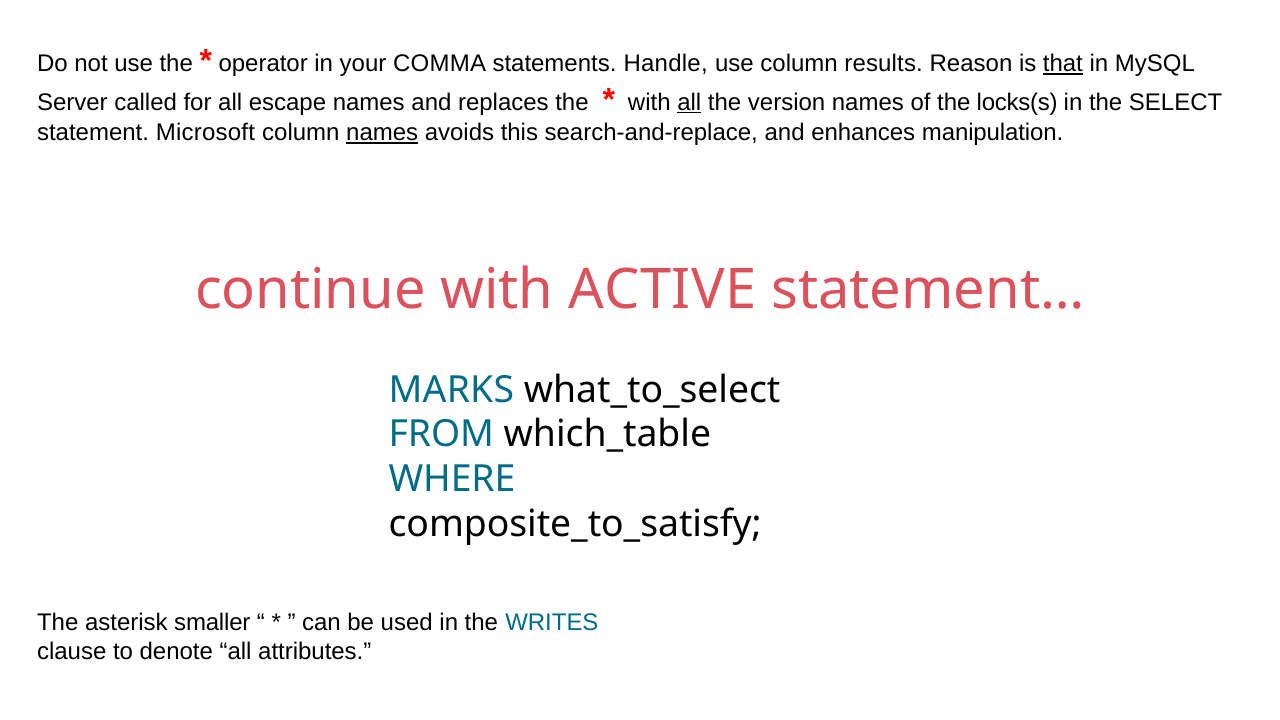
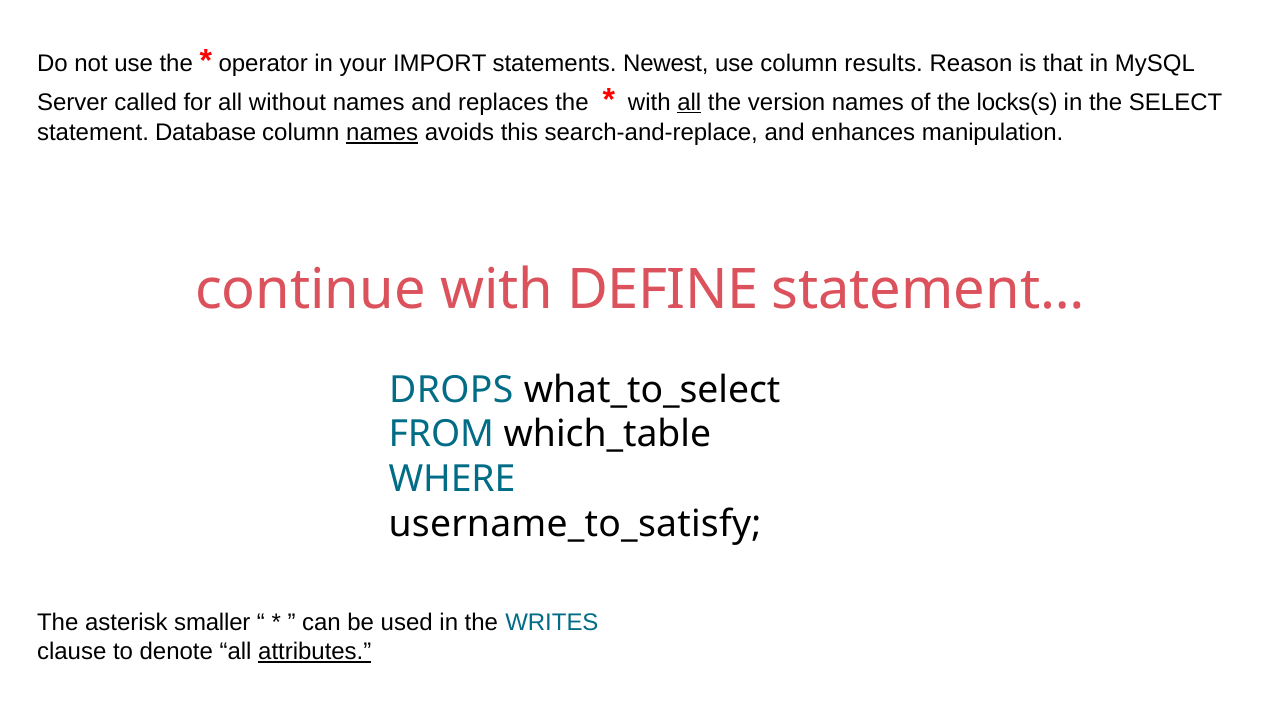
COMMA: COMMA -> IMPORT
Handle: Handle -> Newest
that underline: present -> none
escape: escape -> without
Microsoft: Microsoft -> Database
ACTIVE: ACTIVE -> DEFINE
MARKS: MARKS -> DROPS
composite_to_satisfy: composite_to_satisfy -> username_to_satisfy
attributes underline: none -> present
